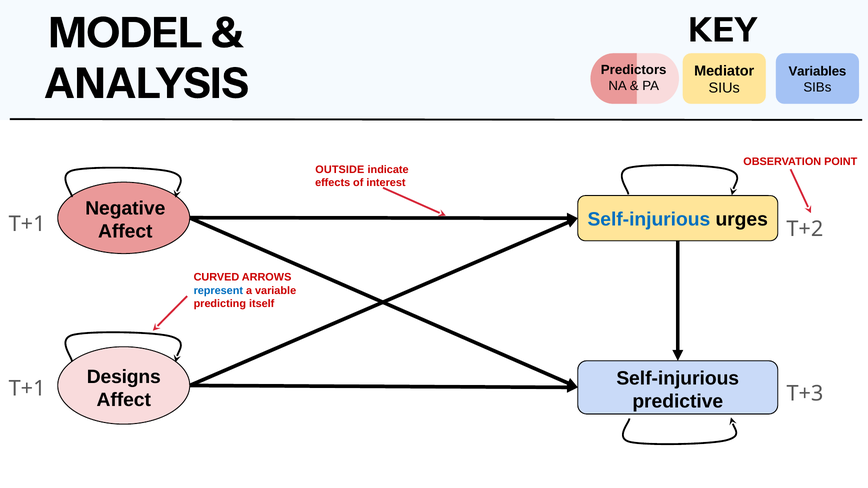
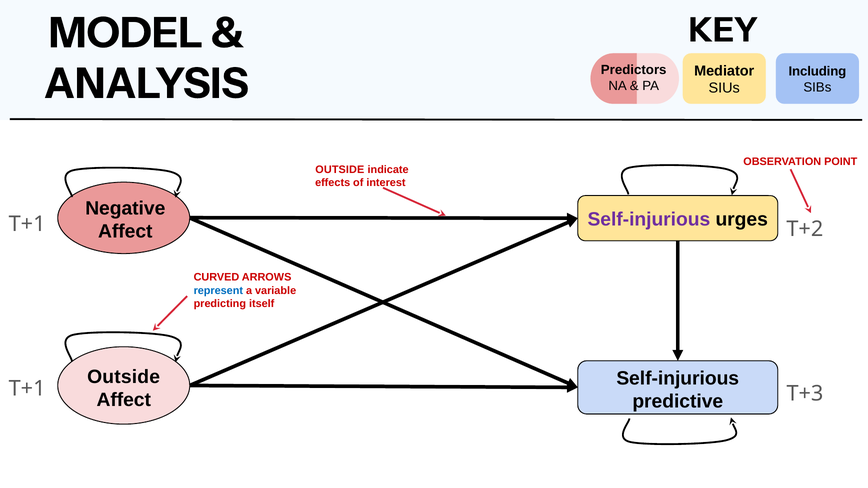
Variables: Variables -> Including
Self-injurious at (649, 219) colour: blue -> purple
Designs at (124, 377): Designs -> Outside
